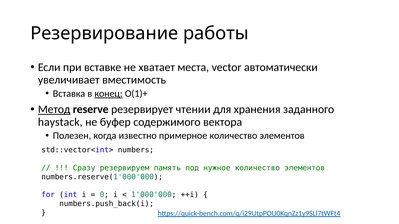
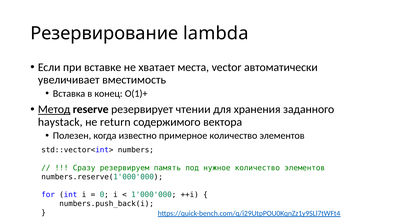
работы: работы -> lambda
конец underline: present -> none
буфер: буфер -> return
